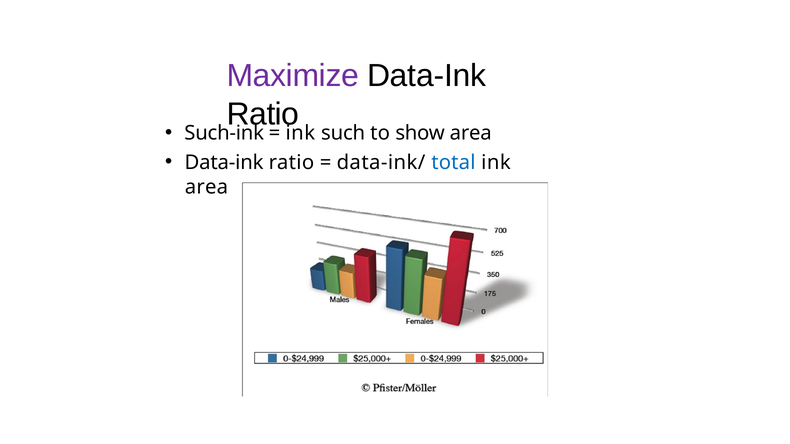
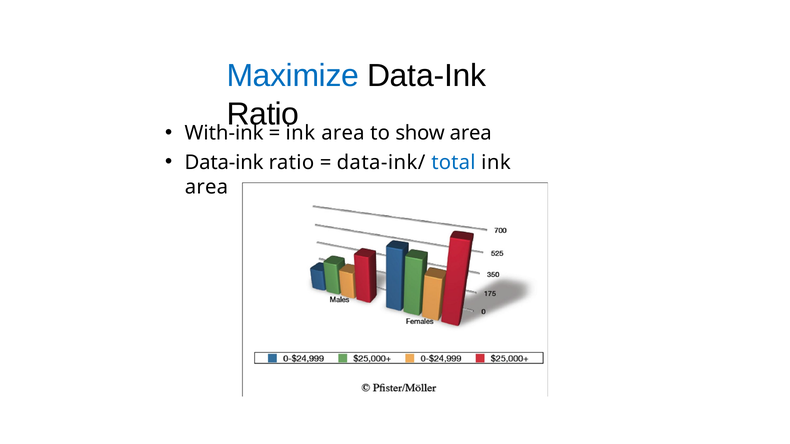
Maximize colour: purple -> blue
Such‐ink: Such‐ink -> With‐ink
such at (343, 133): such -> area
